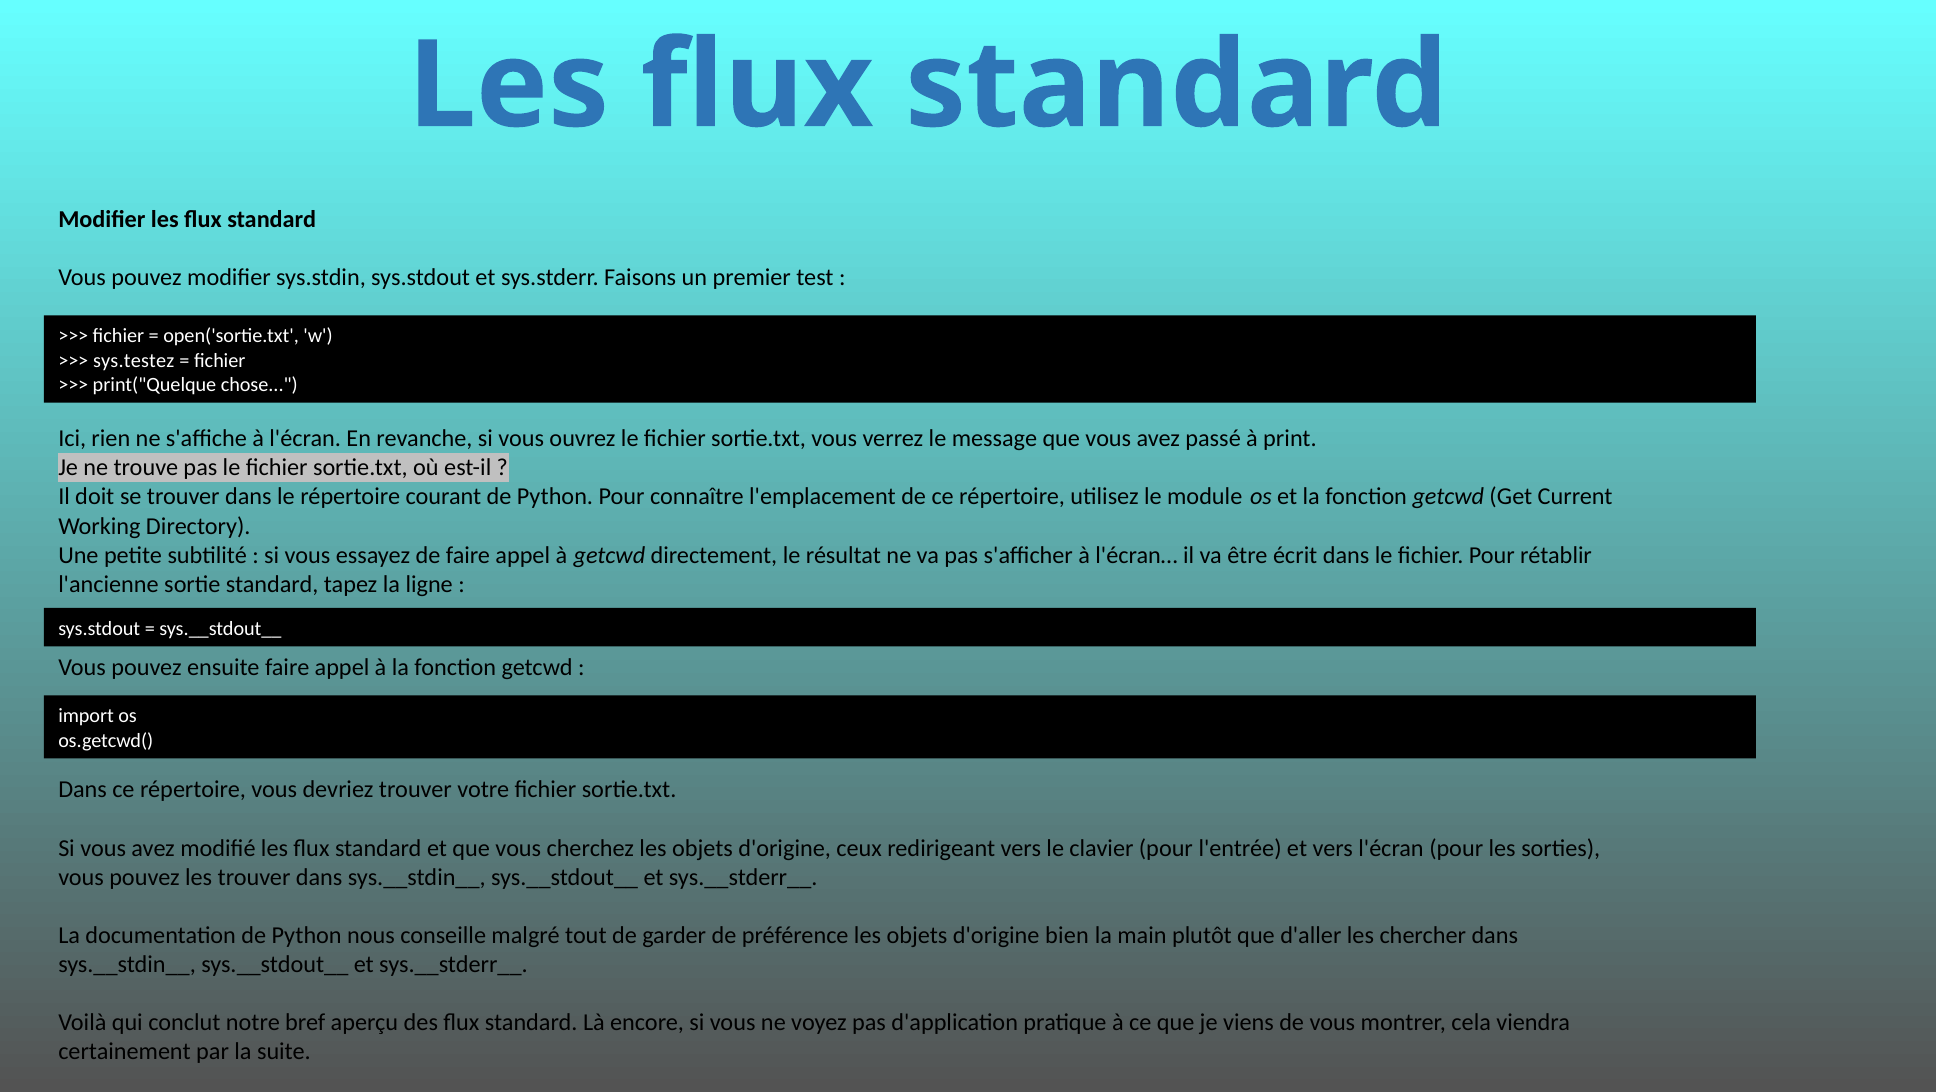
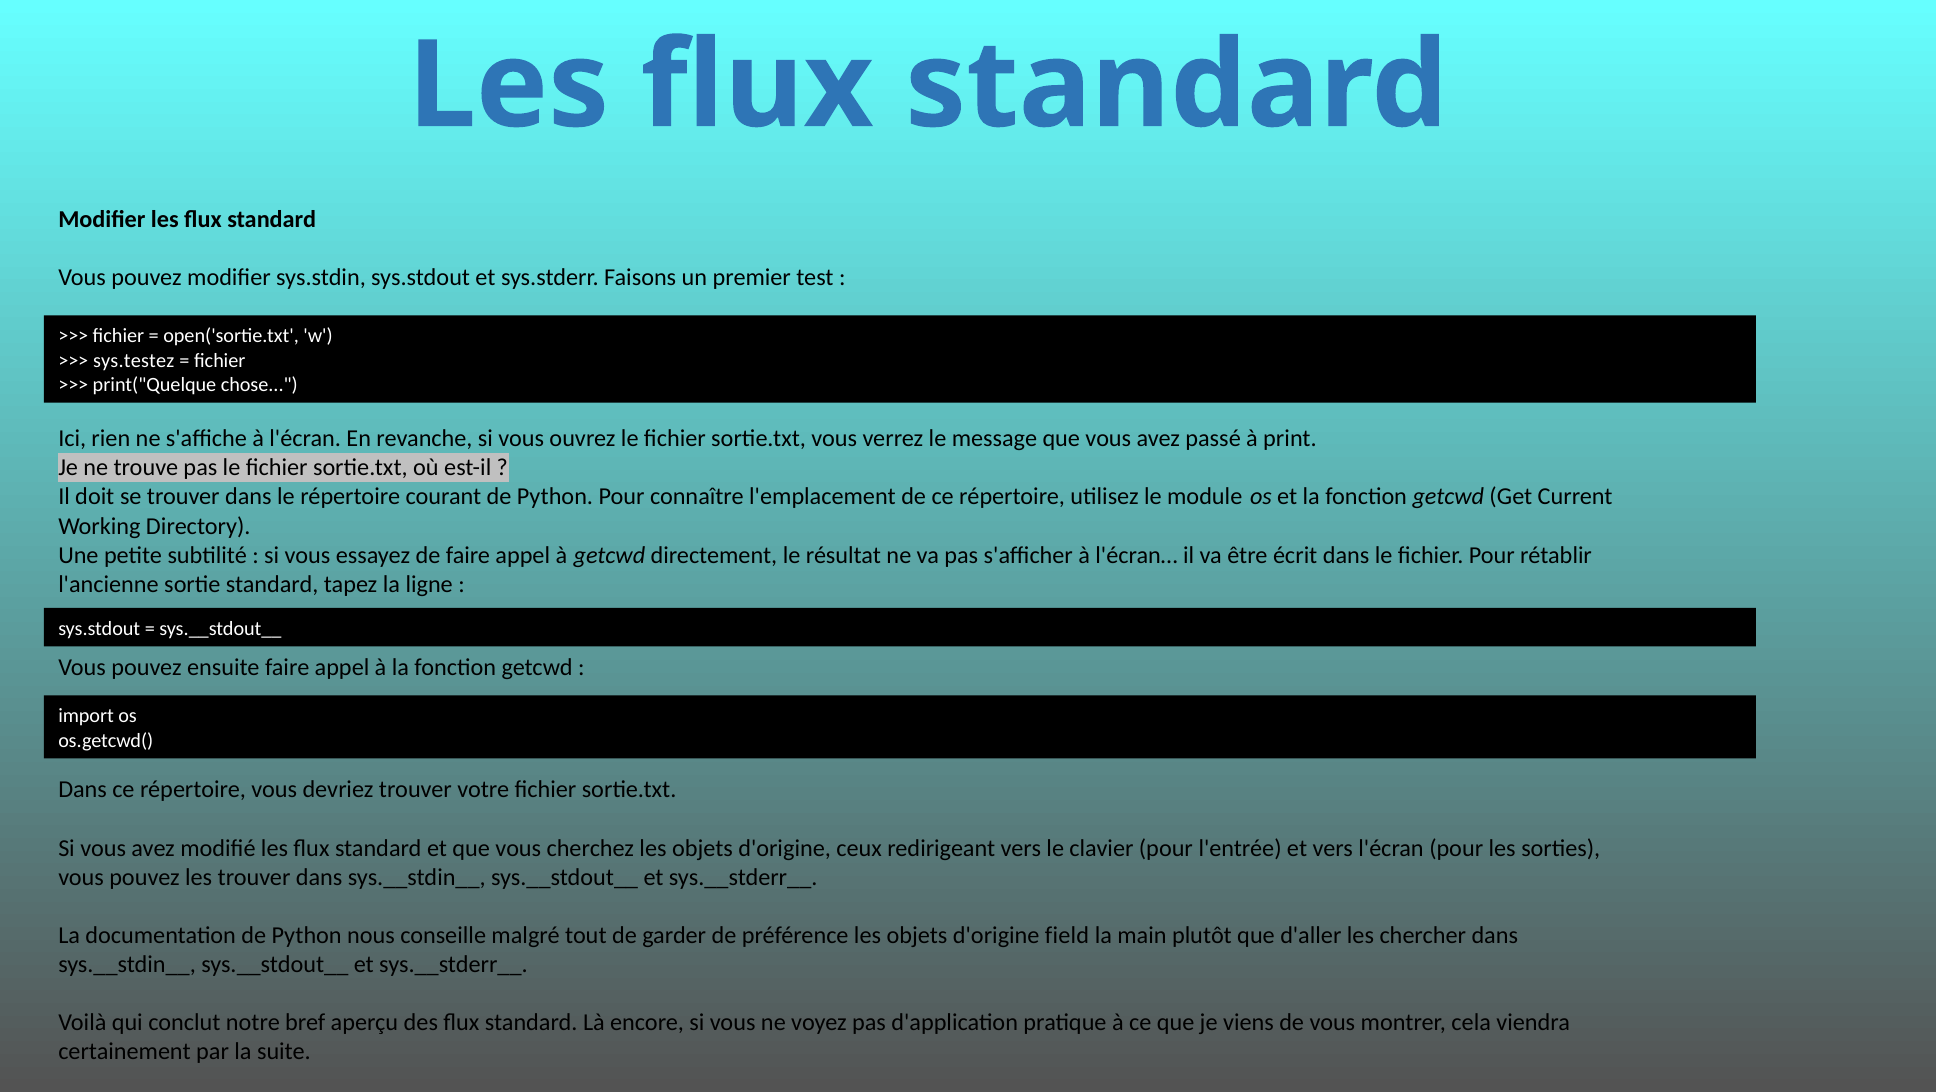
bien: bien -> field
